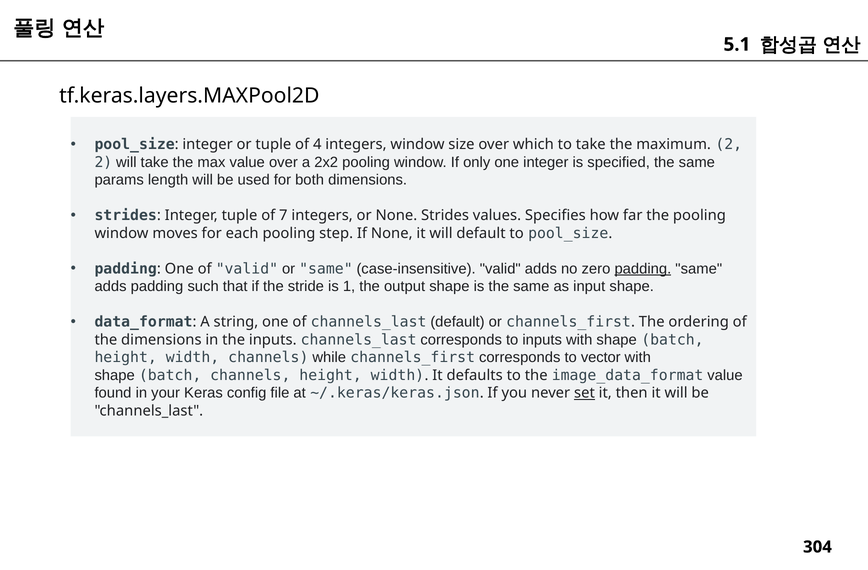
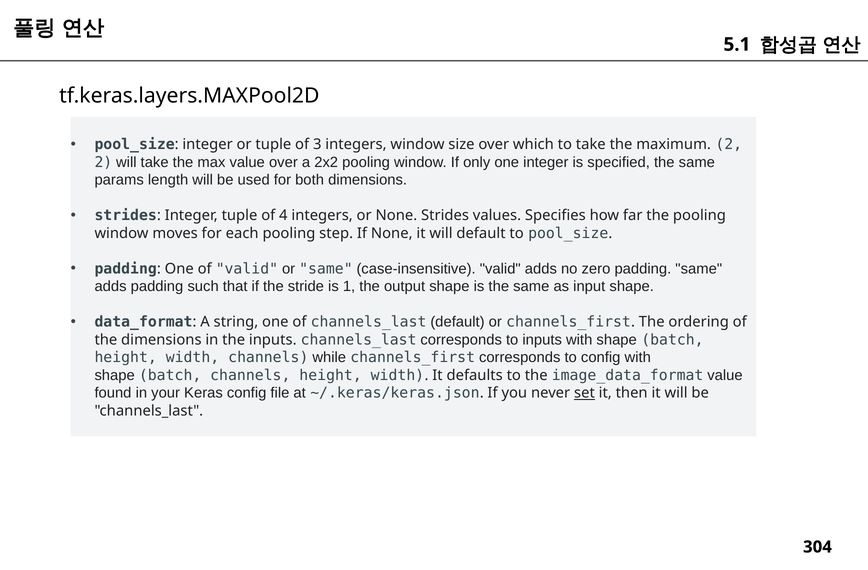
4: 4 -> 3
7: 7 -> 4
padding at (643, 269) underline: present -> none
to vector: vector -> config
